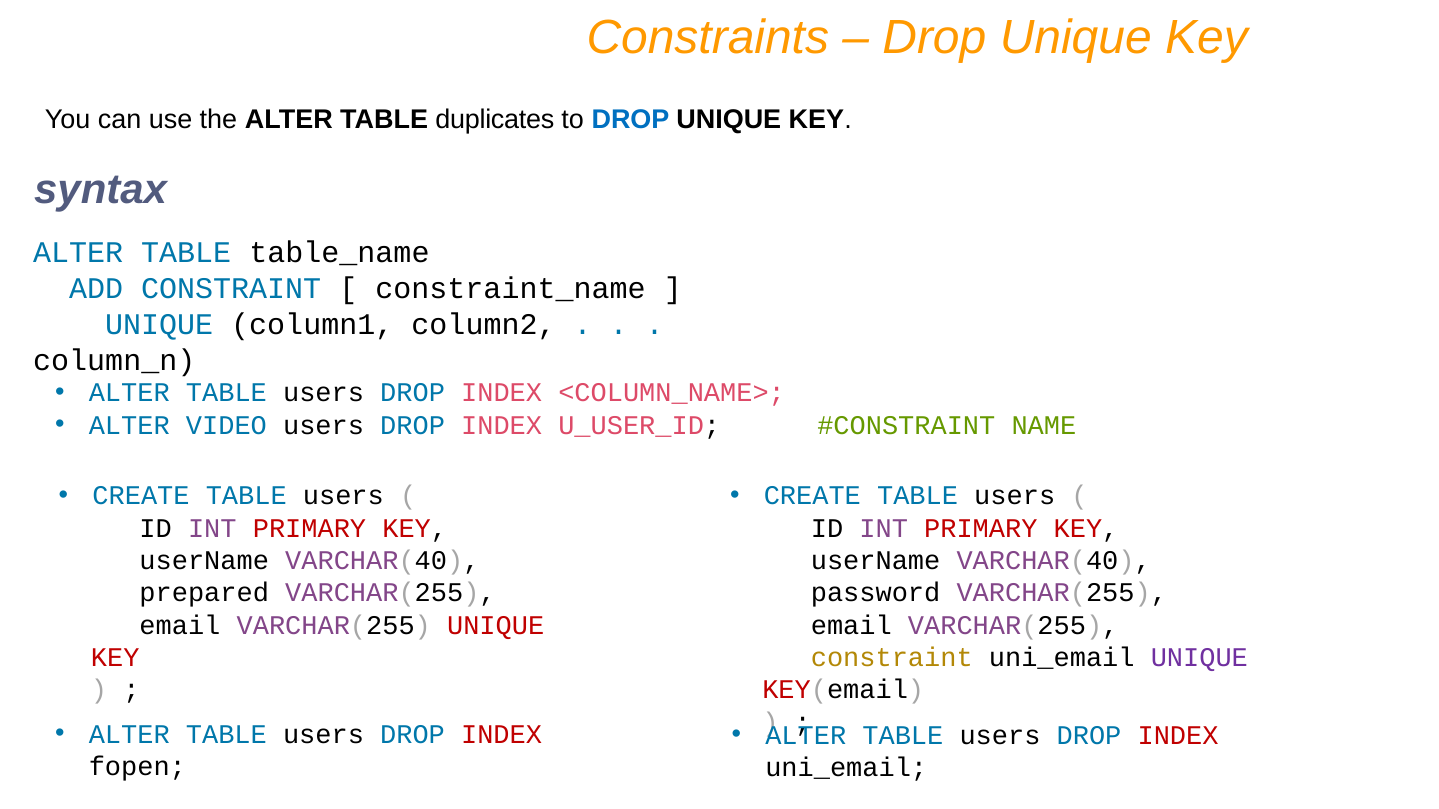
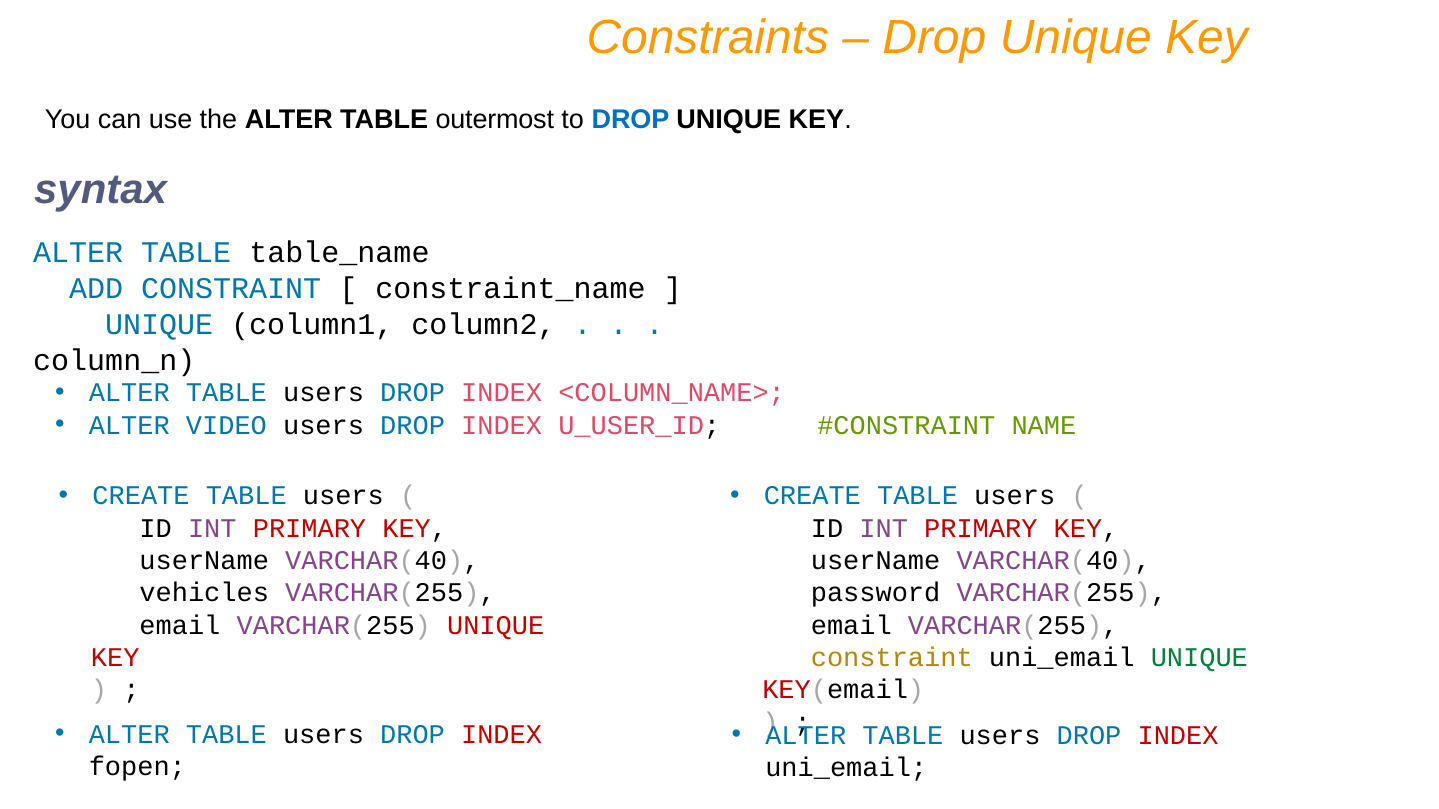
duplicates: duplicates -> outermost
prepared: prepared -> vehicles
UNIQUE at (1199, 658) colour: purple -> green
